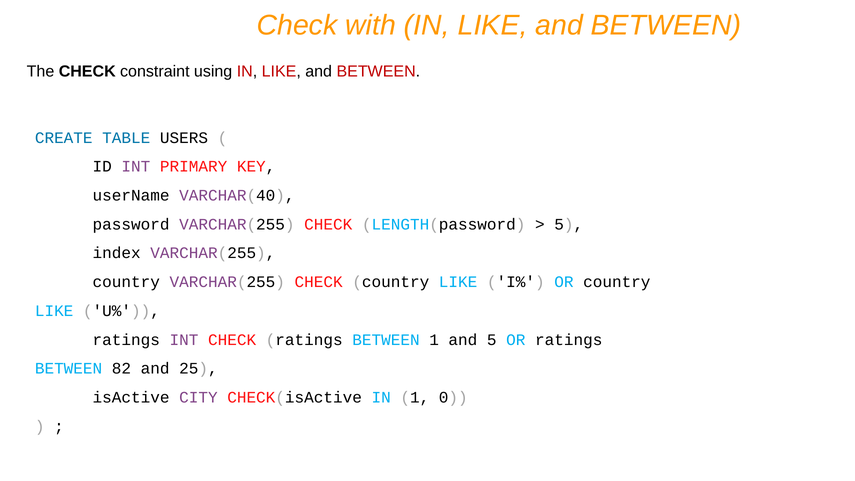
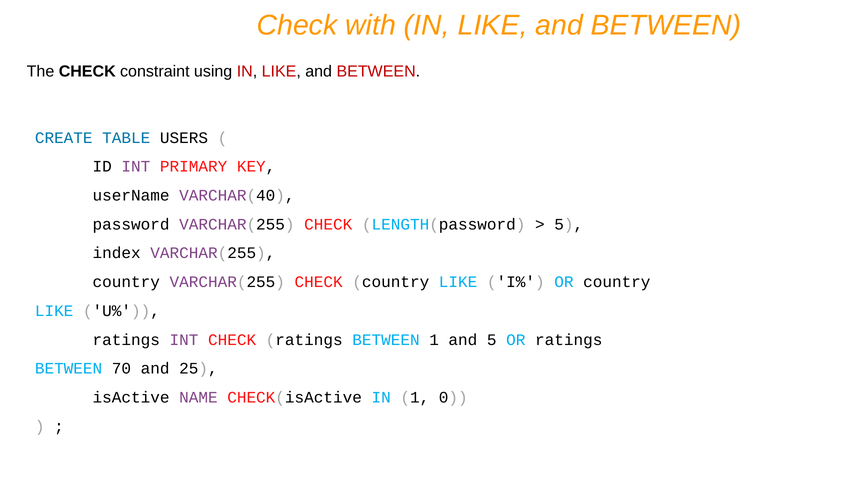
82: 82 -> 70
CITY: CITY -> NAME
